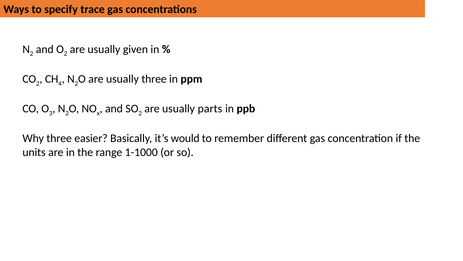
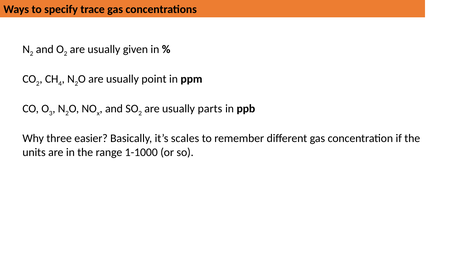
usually three: three -> point
would: would -> scales
